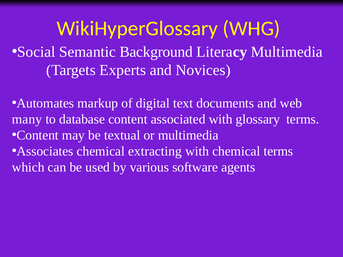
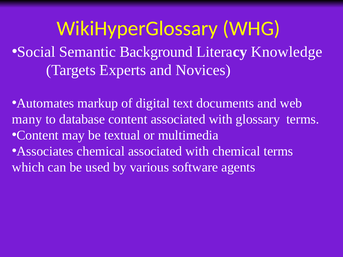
Literacy Multimedia: Multimedia -> Knowledge
chemical extracting: extracting -> associated
